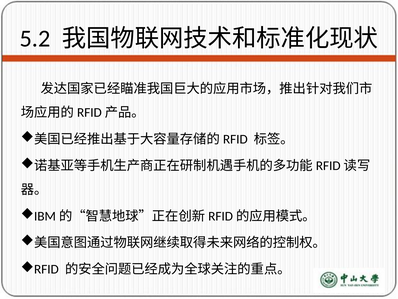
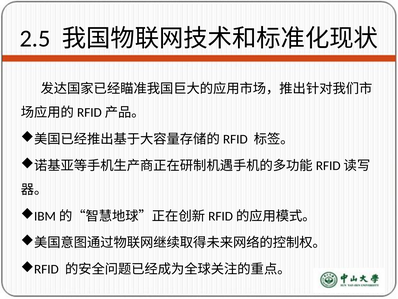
5.2: 5.2 -> 2.5
